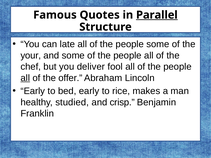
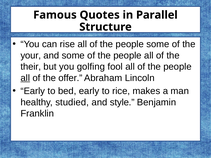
Parallel underline: present -> none
late: late -> rise
chef: chef -> their
deliver: deliver -> golfing
crisp: crisp -> style
